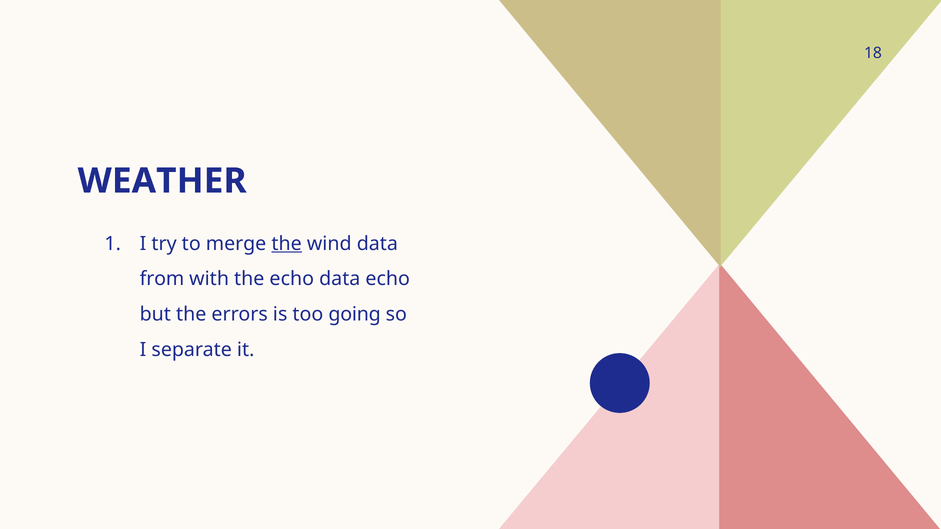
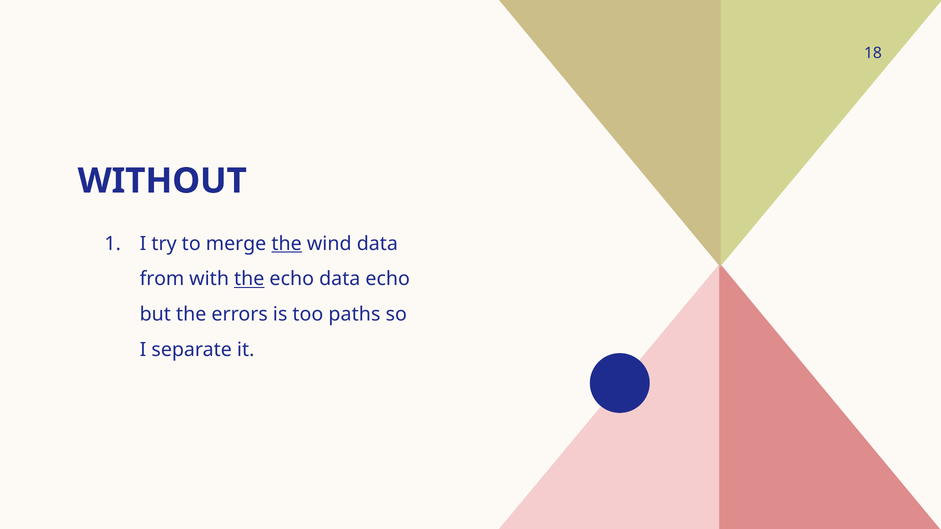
WEATHER: WEATHER -> WITHOUT
the at (249, 279) underline: none -> present
going: going -> paths
